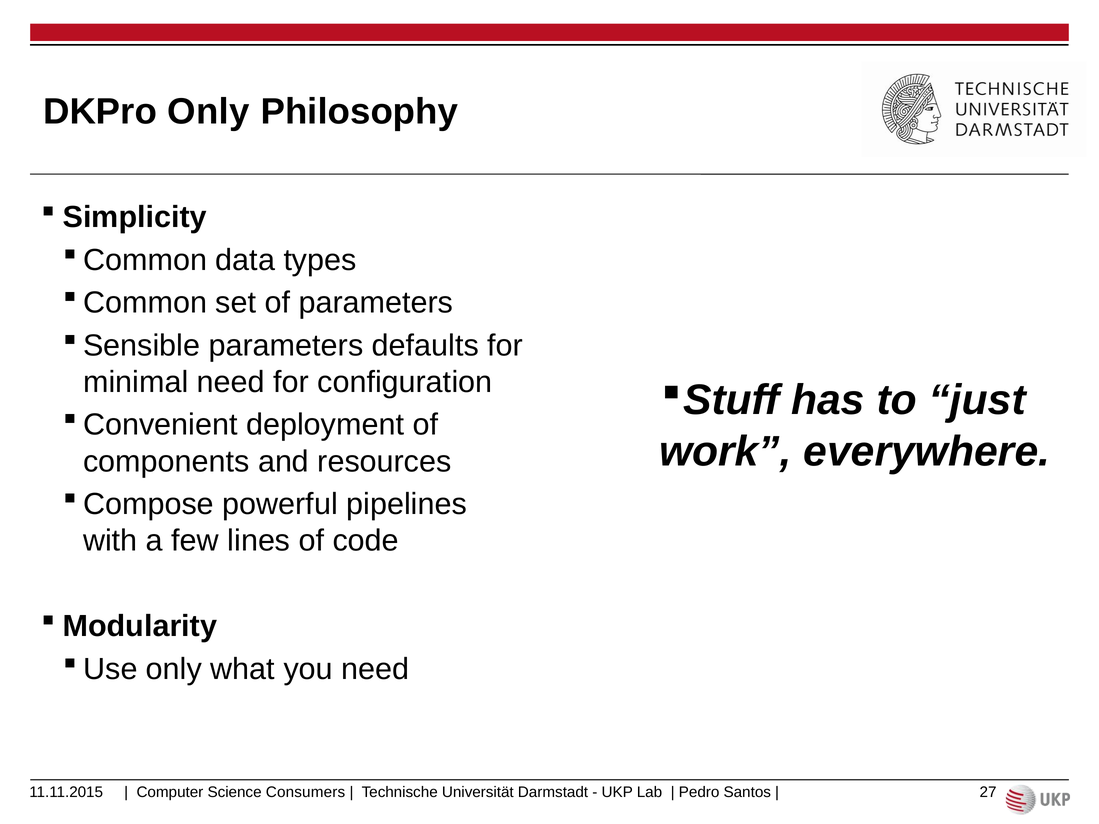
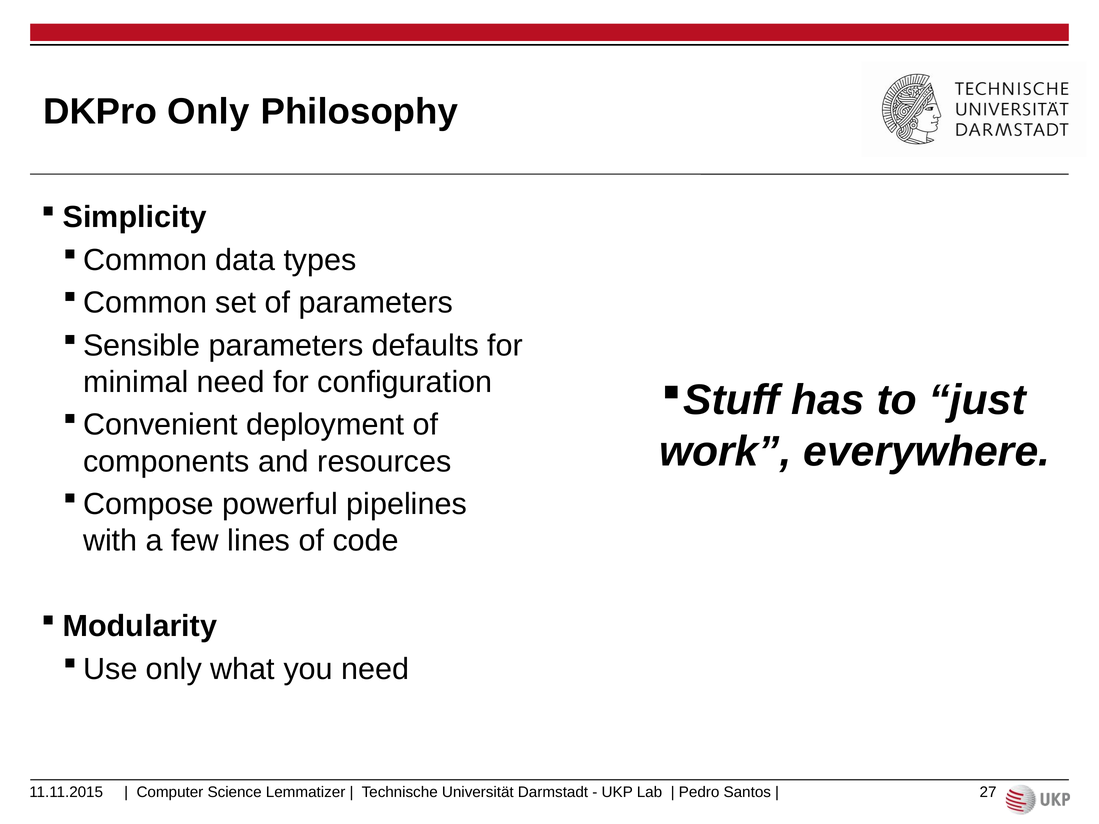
Consumers: Consumers -> Lemmatizer
